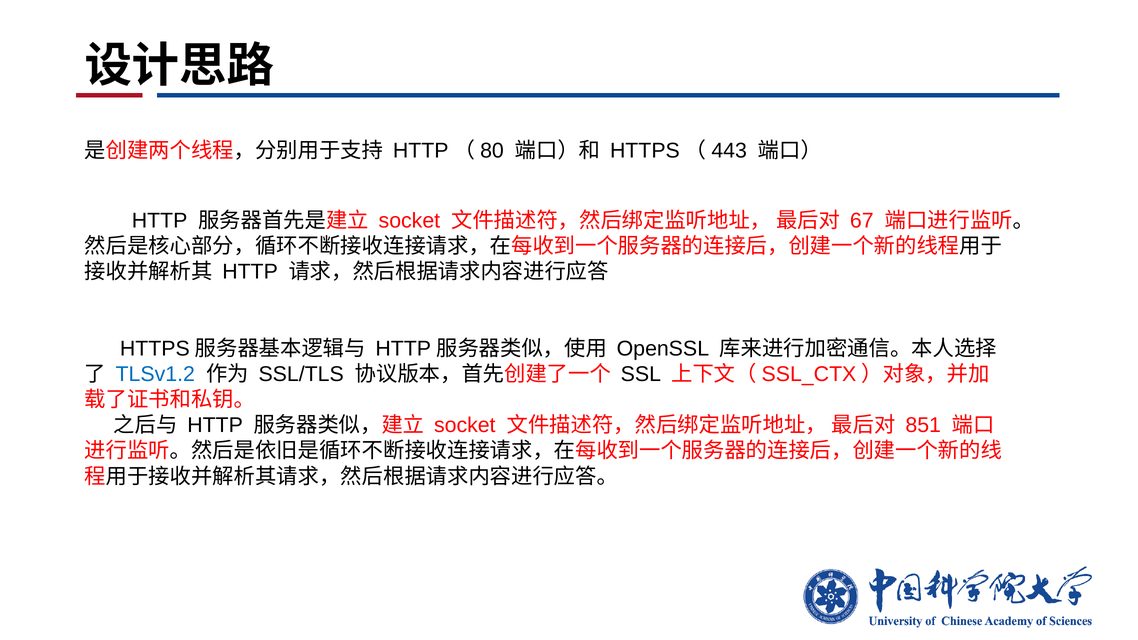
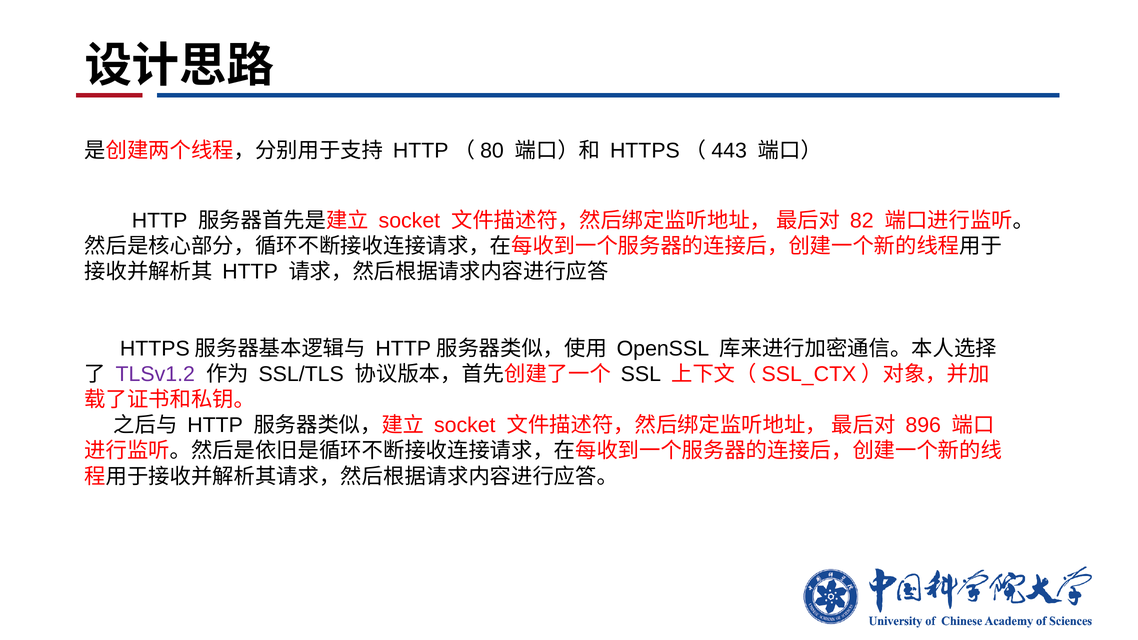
67: 67 -> 82
TLSv1.2 colour: blue -> purple
851: 851 -> 896
